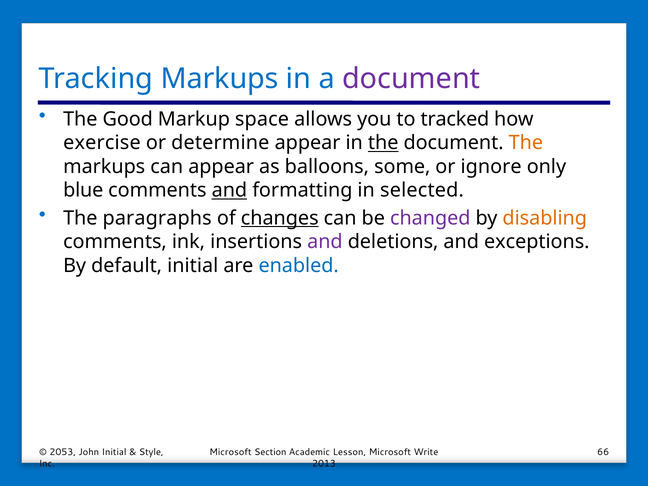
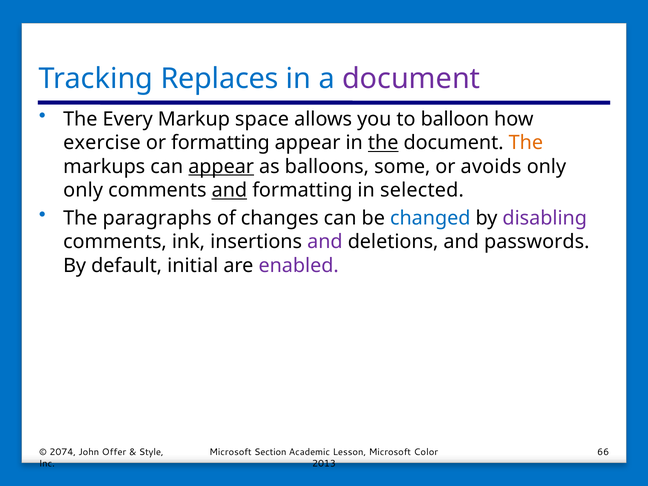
Tracking Markups: Markups -> Replaces
Good: Good -> Every
tracked: tracked -> balloon
or determine: determine -> formatting
appear at (221, 167) underline: none -> present
ignore: ignore -> avoids
blue at (83, 190): blue -> only
changes underline: present -> none
changed colour: purple -> blue
disabling colour: orange -> purple
exceptions: exceptions -> passwords
enabled colour: blue -> purple
2053: 2053 -> 2074
John Initial: Initial -> Offer
Write: Write -> Color
